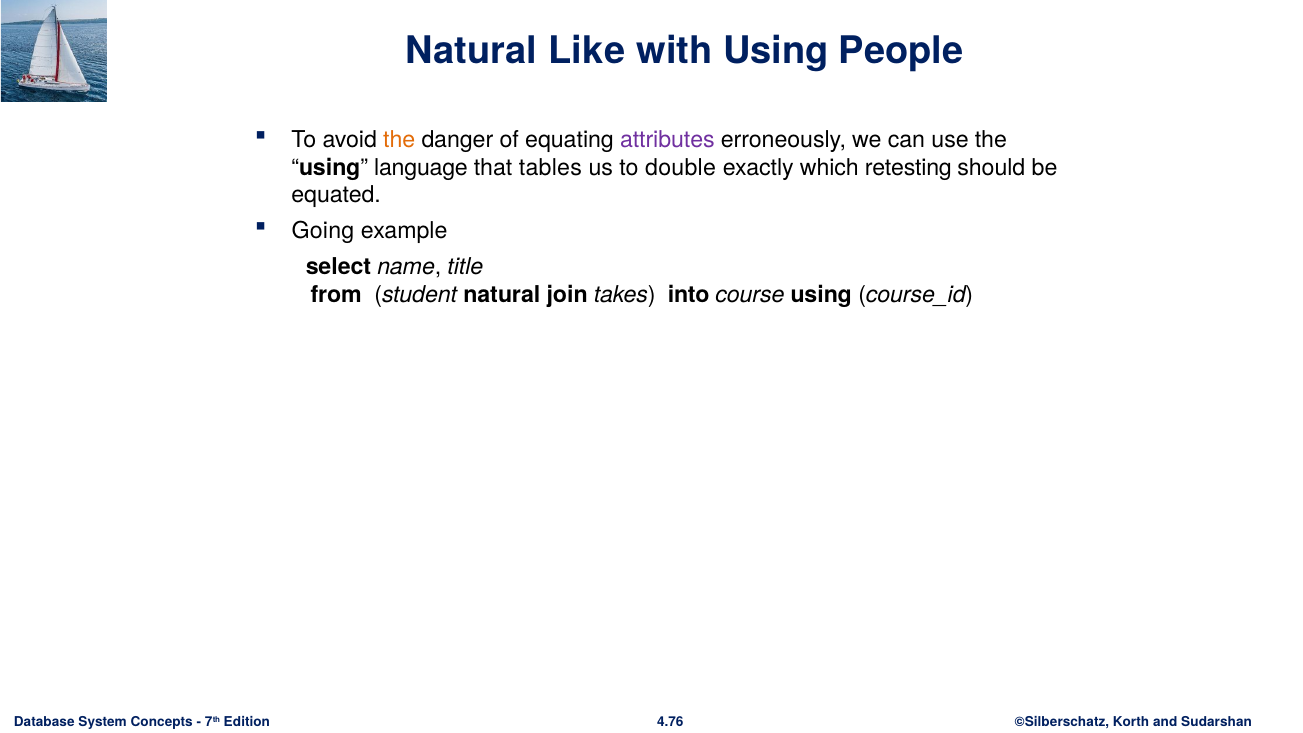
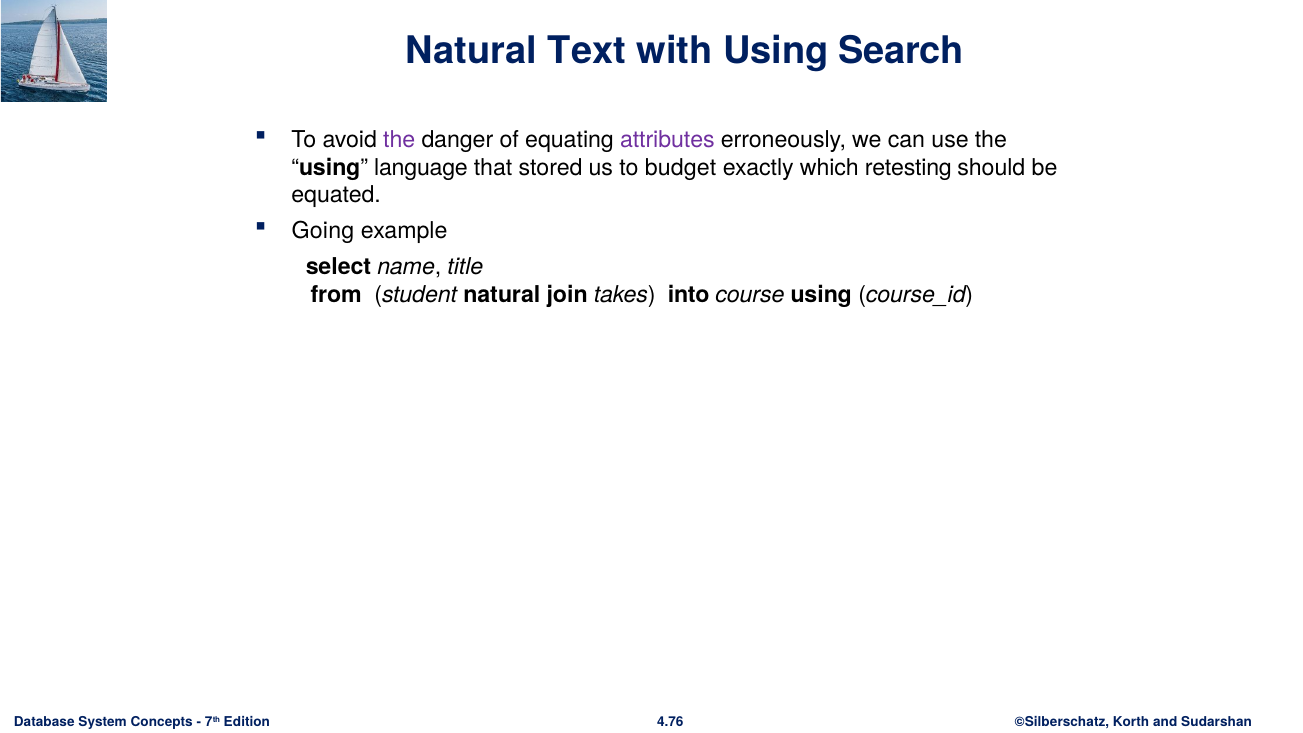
Like: Like -> Text
People: People -> Search
the at (399, 140) colour: orange -> purple
tables: tables -> stored
double: double -> budget
